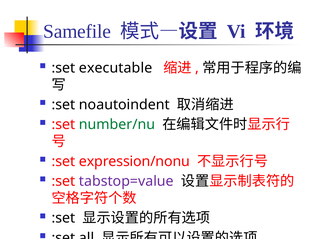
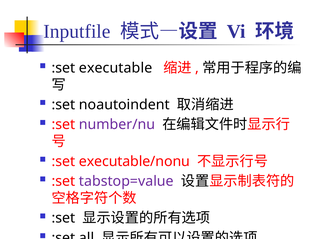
Samefile: Samefile -> Inputfile
number/nu colour: green -> purple
expression/nonu: expression/nonu -> executable/nonu
